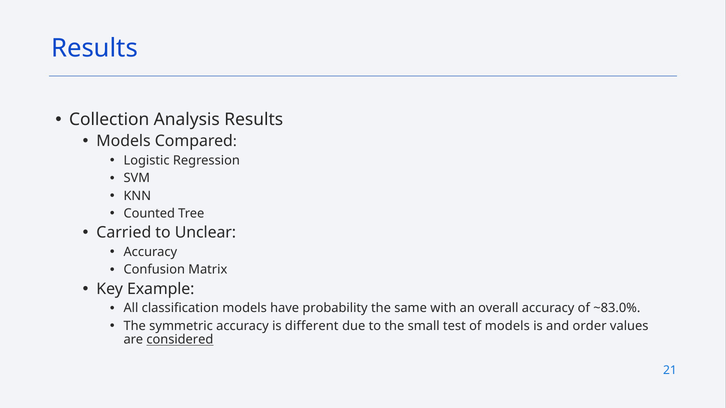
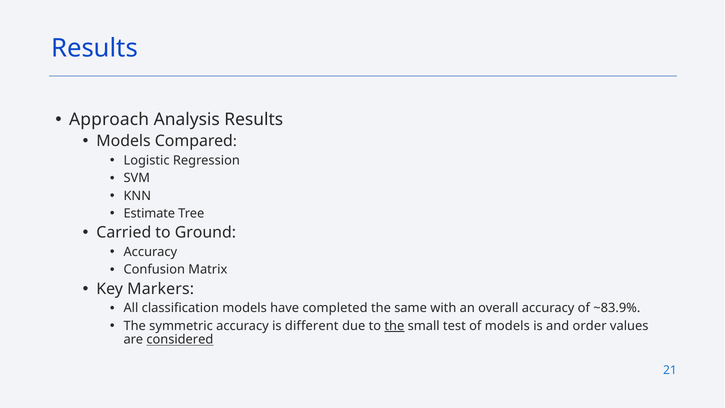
Collection: Collection -> Approach
Counted: Counted -> Estimate
Unclear: Unclear -> Ground
Example: Example -> Markers
probability: probability -> completed
~83.0%: ~83.0% -> ~83.9%
the at (394, 326) underline: none -> present
